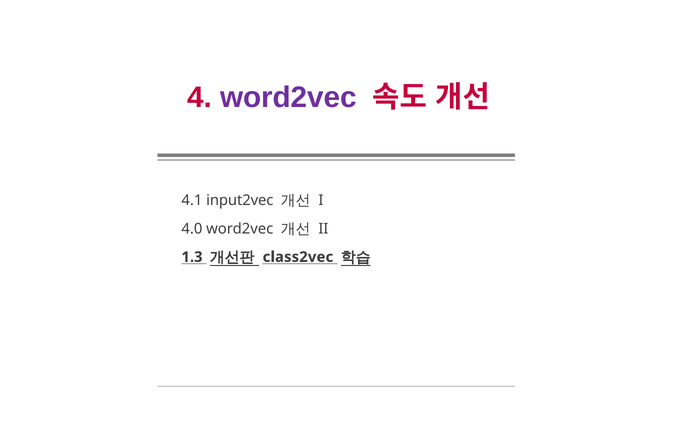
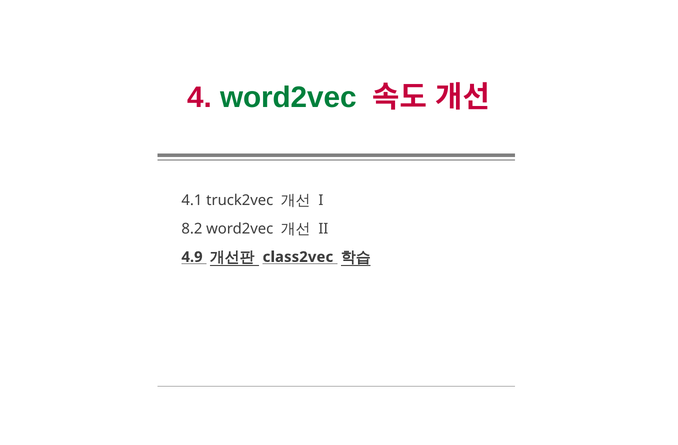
word2vec at (289, 97) colour: purple -> green
input2vec: input2vec -> truck2vec
4.0: 4.0 -> 8.2
1.3: 1.3 -> 4.9
